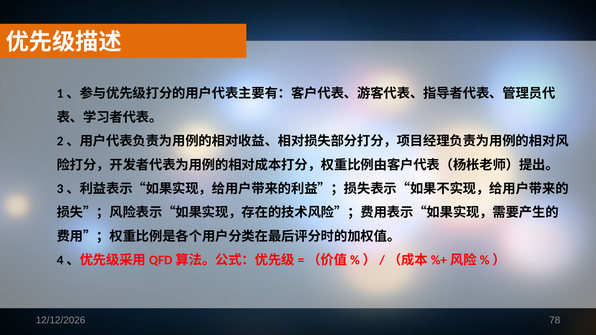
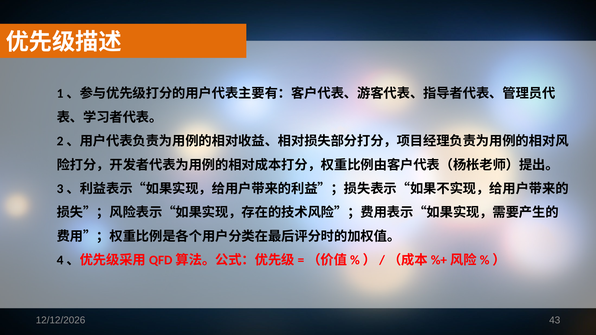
78: 78 -> 43
